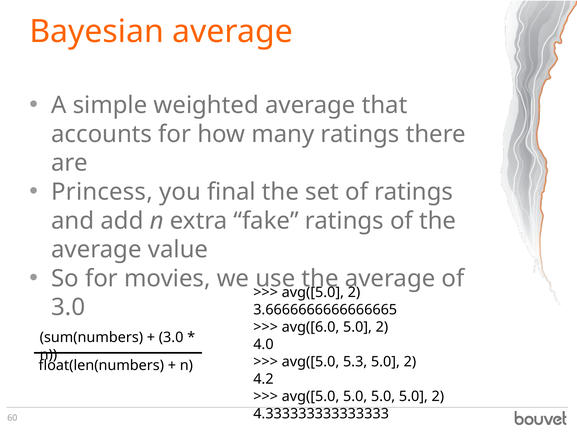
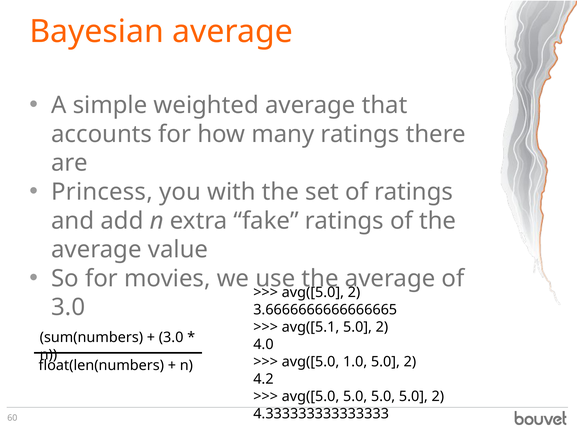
final: final -> with
avg([6.0: avg([6.0 -> avg([5.1
5.3: 5.3 -> 1.0
